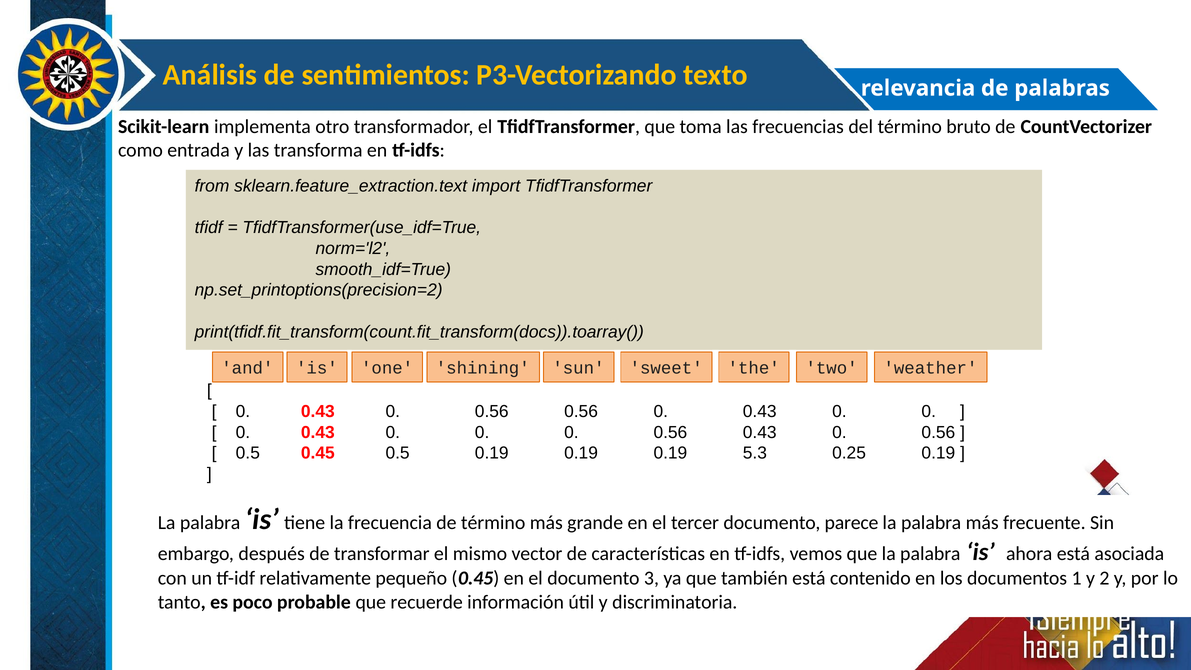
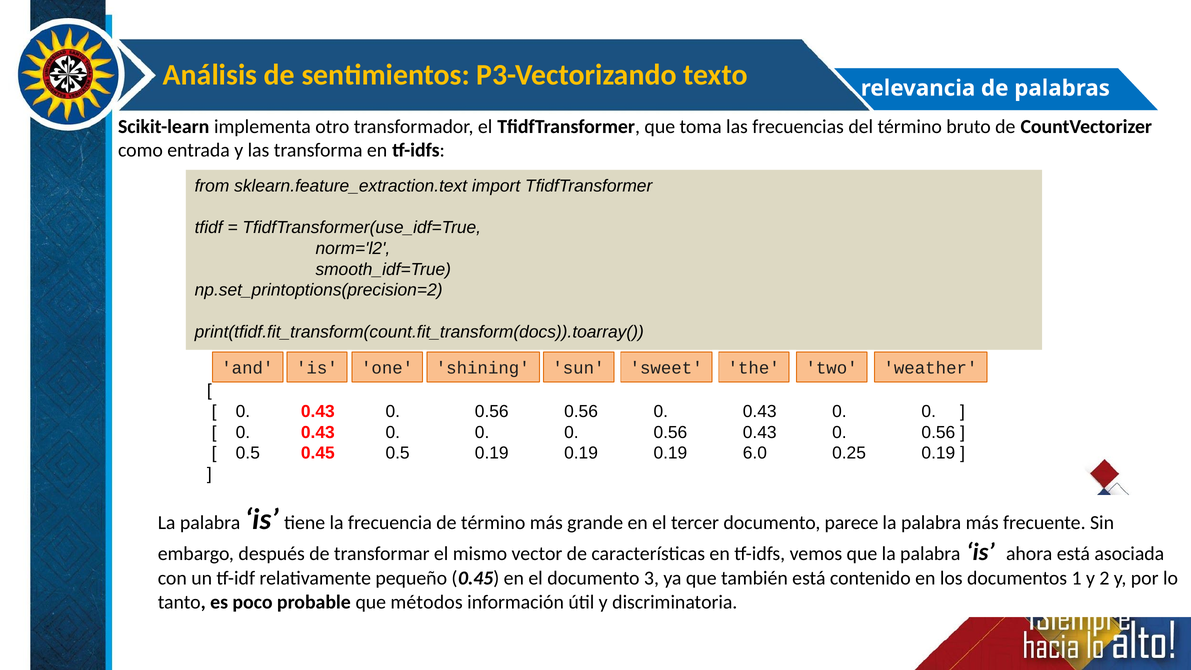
5.3: 5.3 -> 6.0
recuerde: recuerde -> métodos
